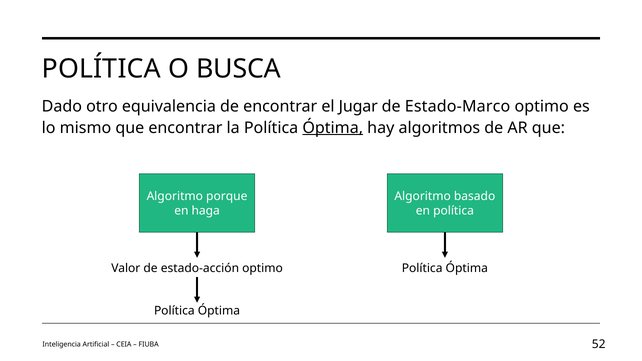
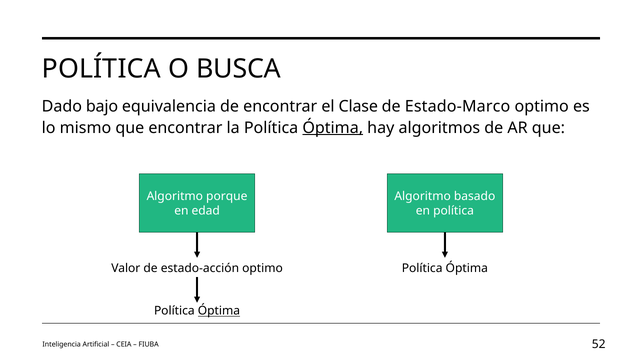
otro: otro -> bajo
Jugar: Jugar -> Clase
haga: haga -> edad
Óptima at (219, 311) underline: none -> present
